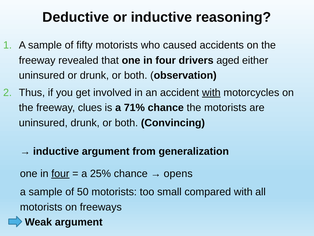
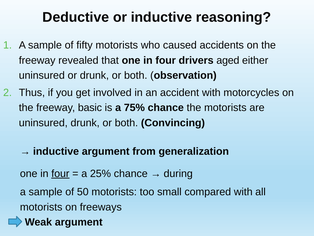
with at (211, 92) underline: present -> none
clues: clues -> basic
71%: 71% -> 75%
opens: opens -> during
